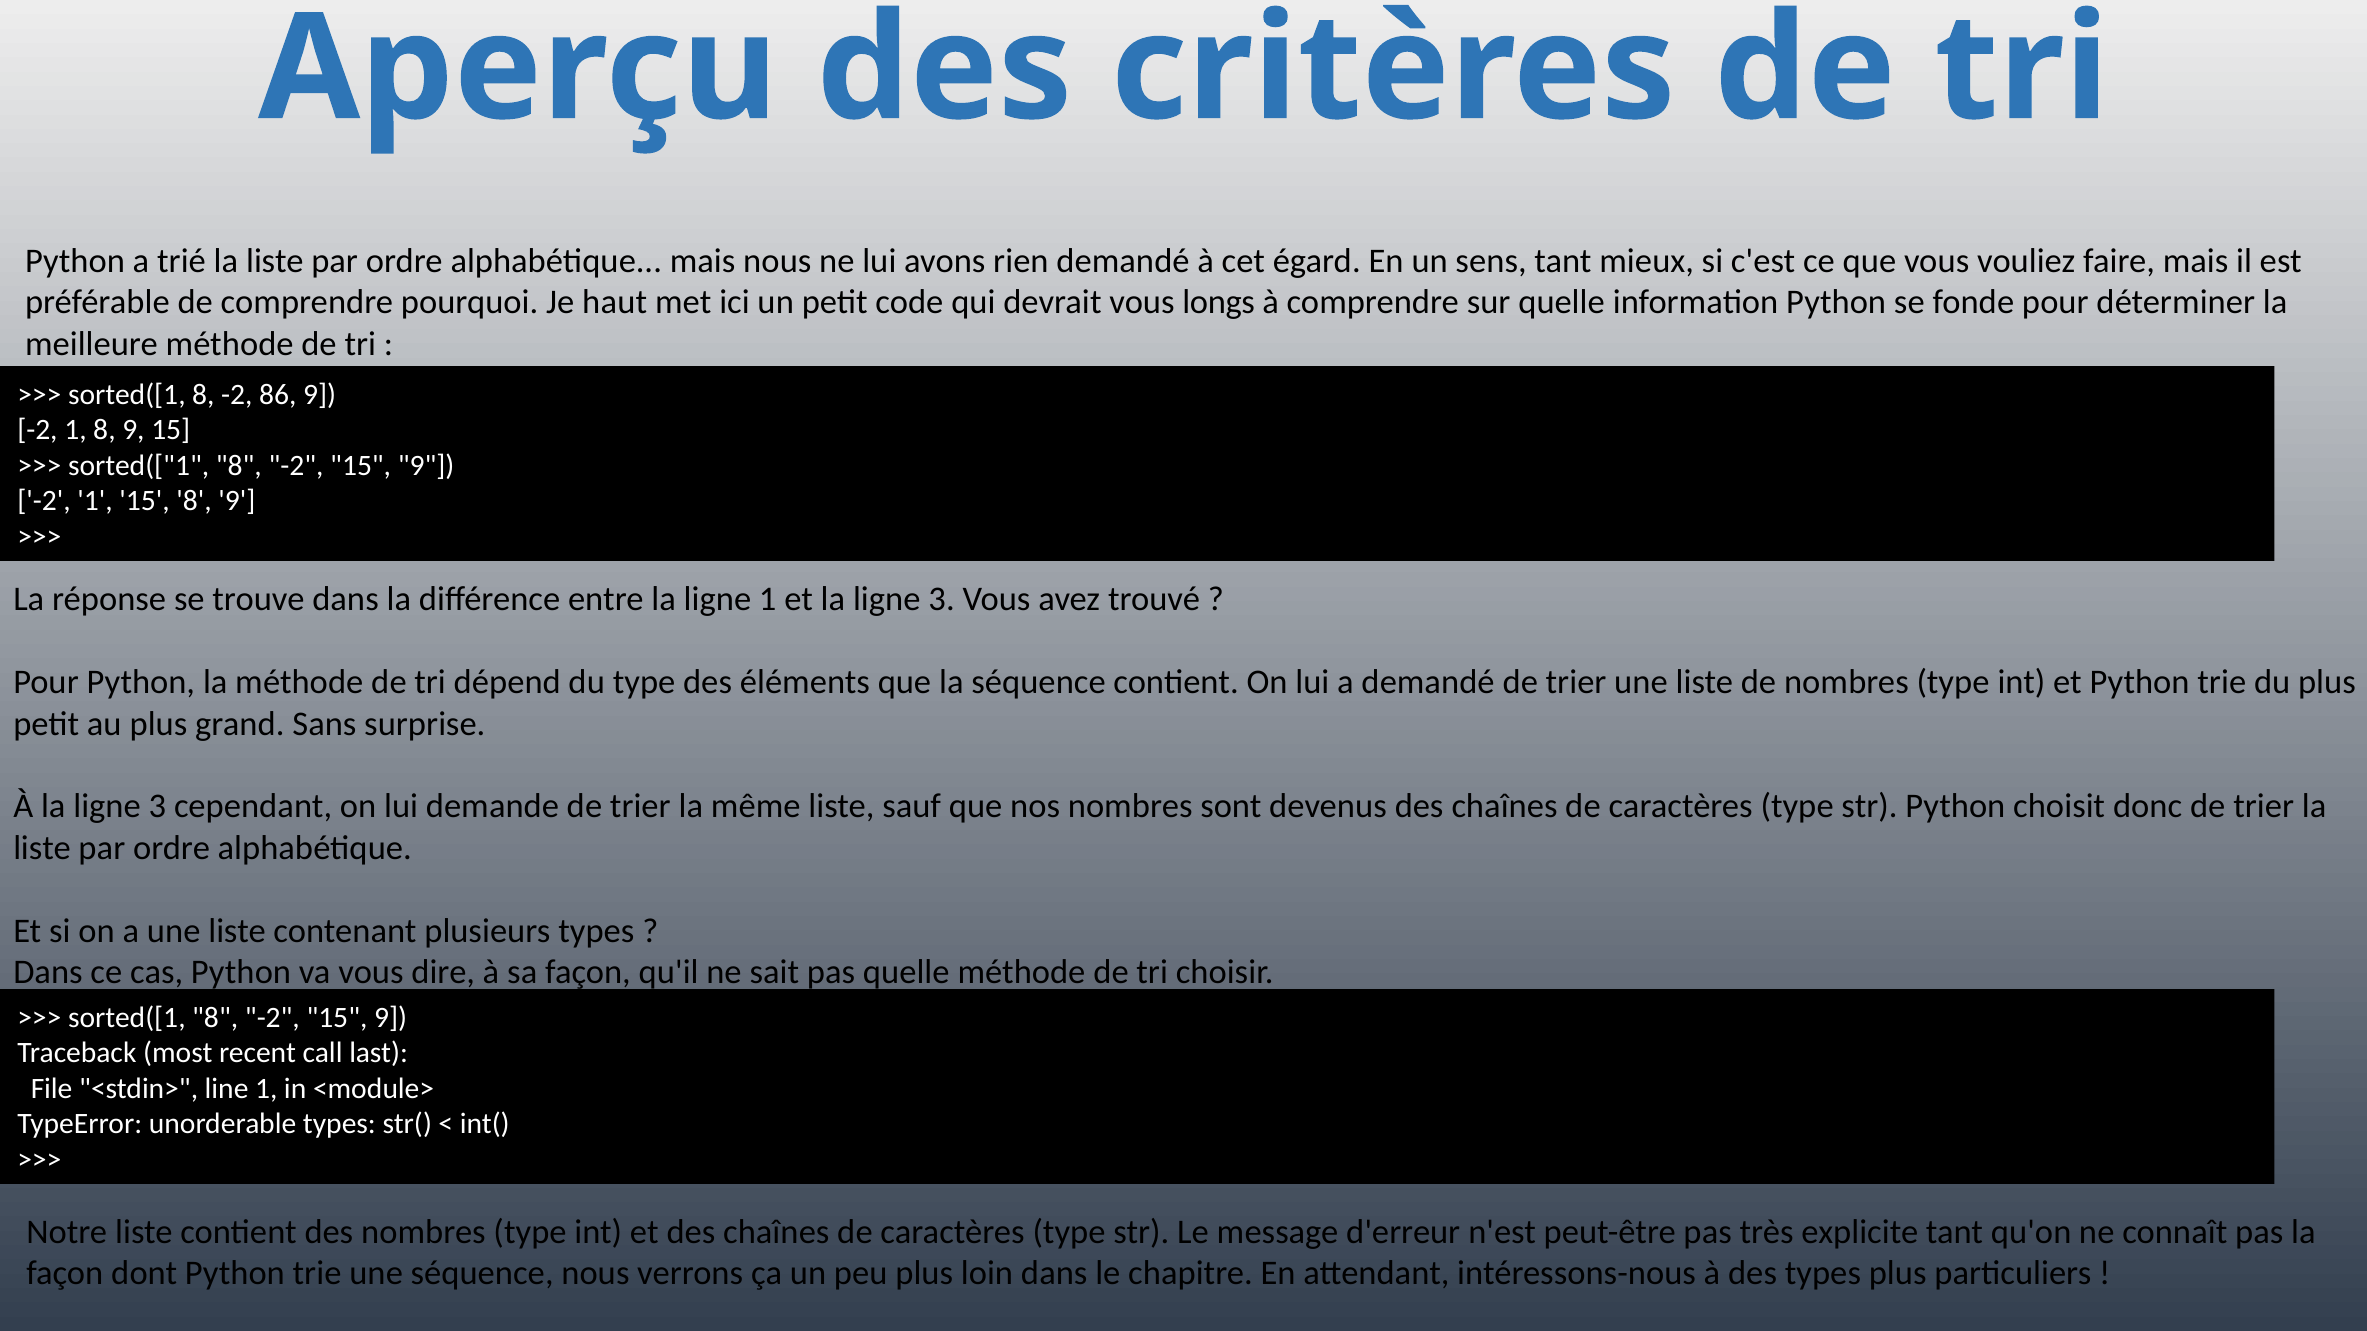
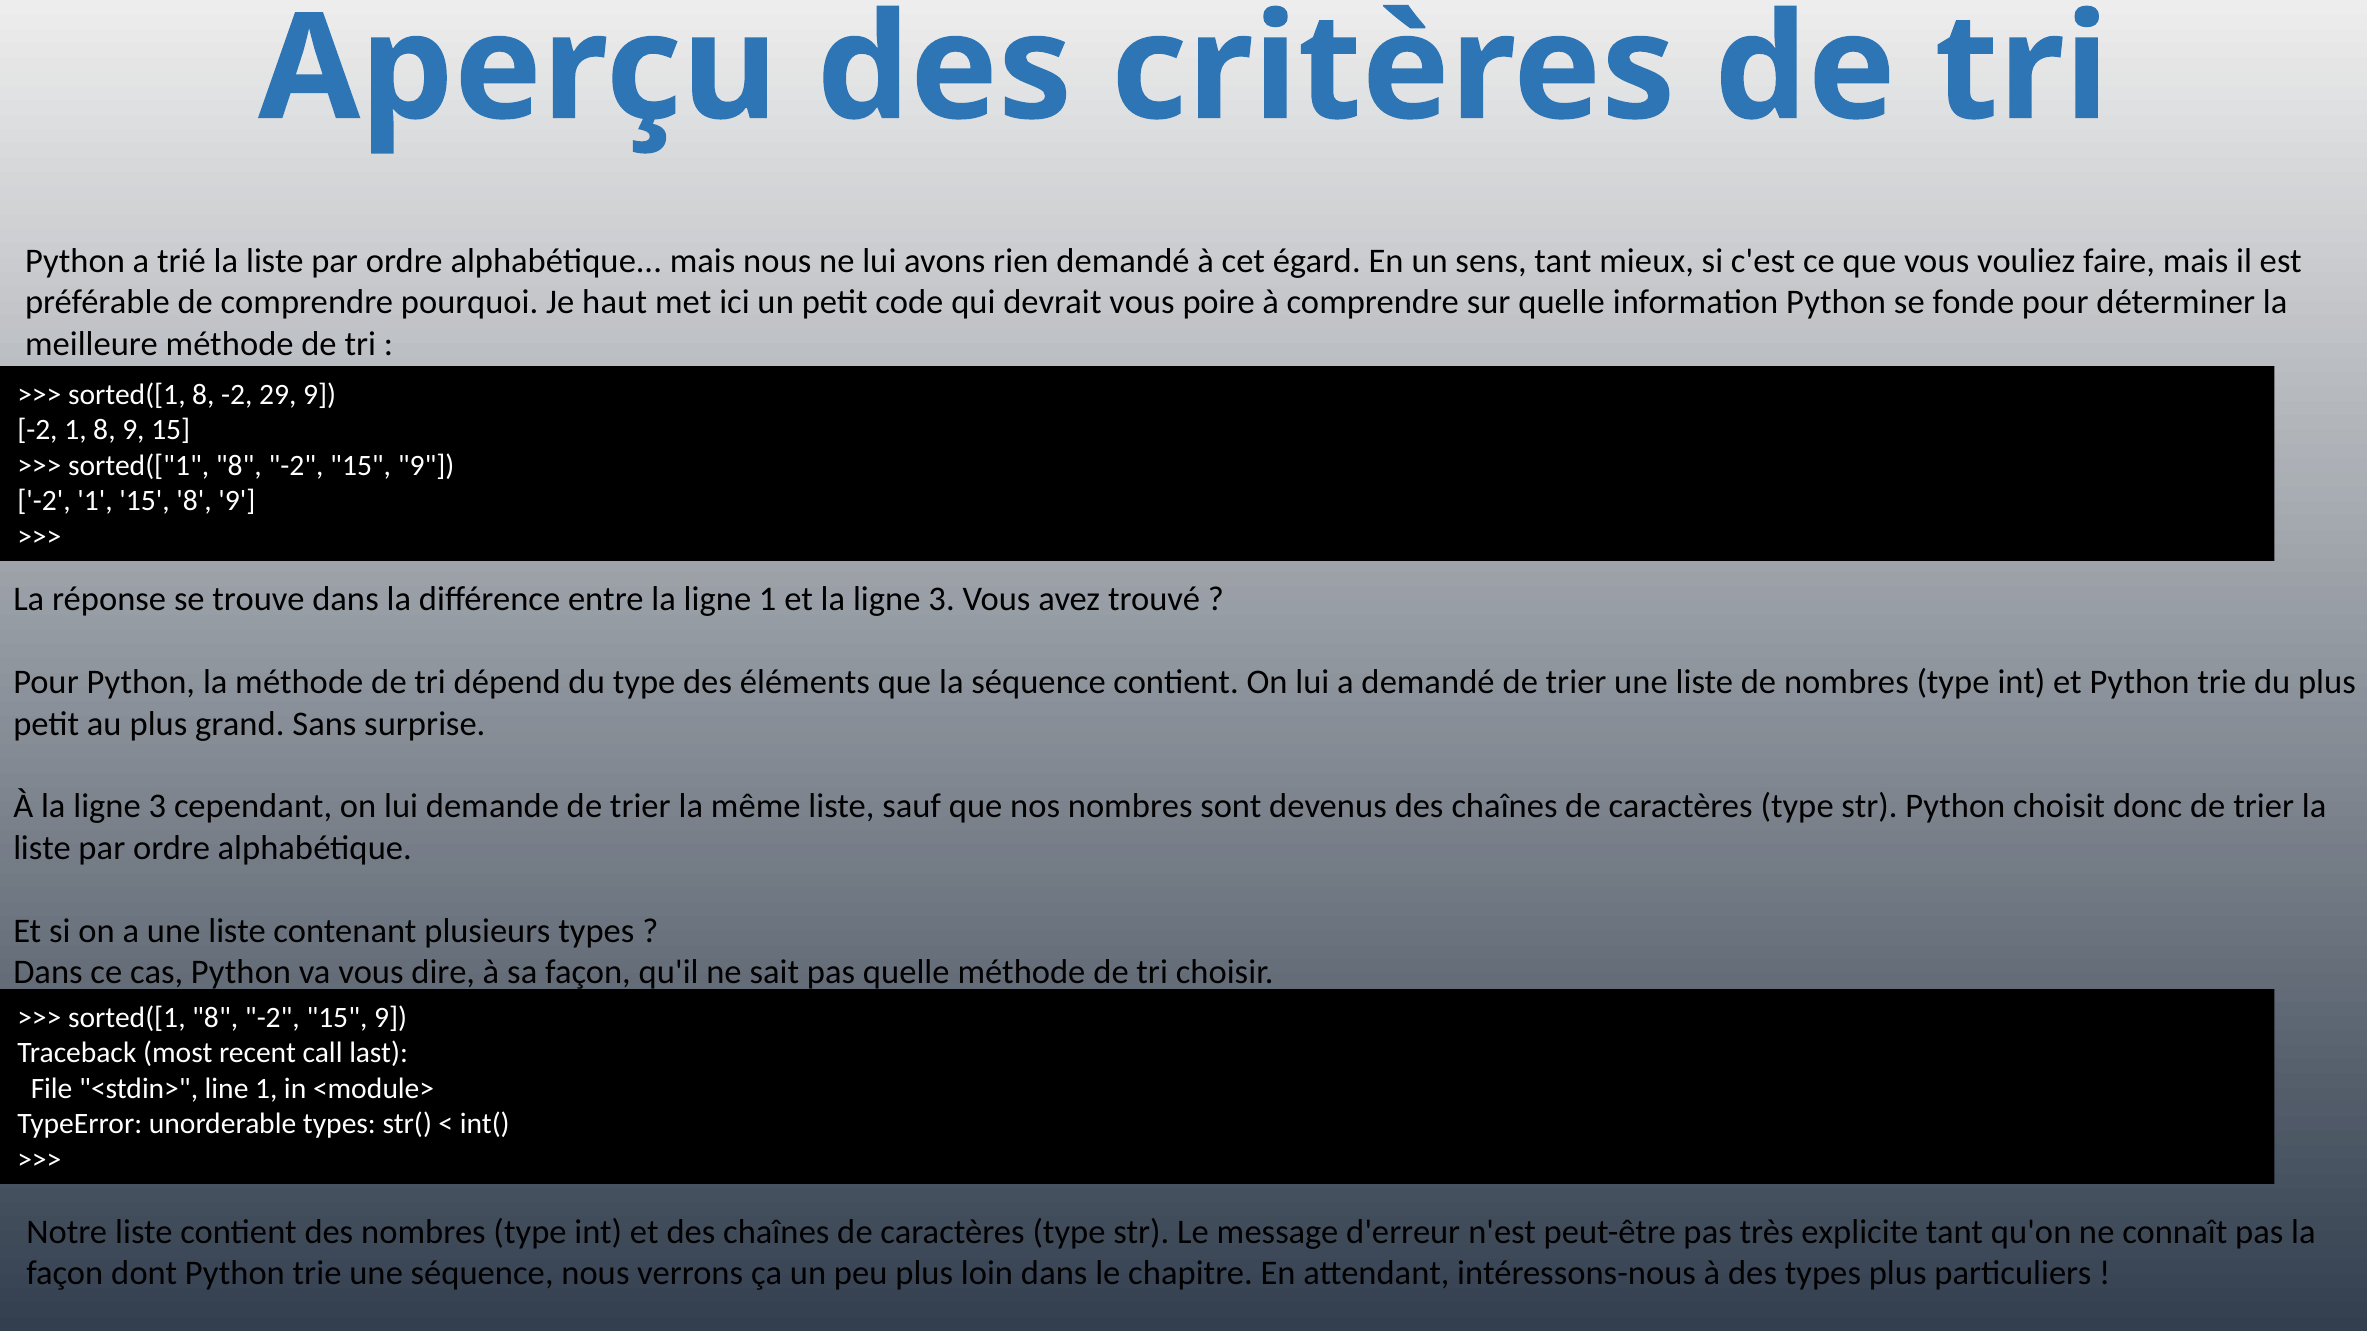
longs: longs -> poire
86: 86 -> 29
